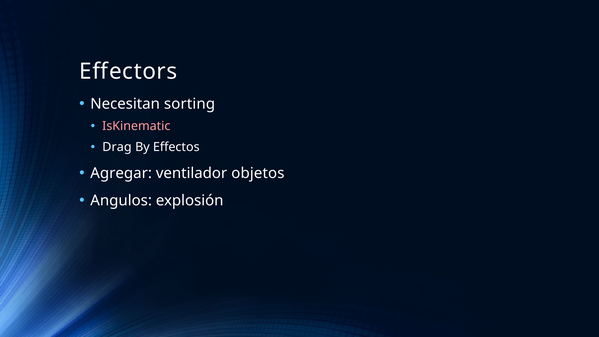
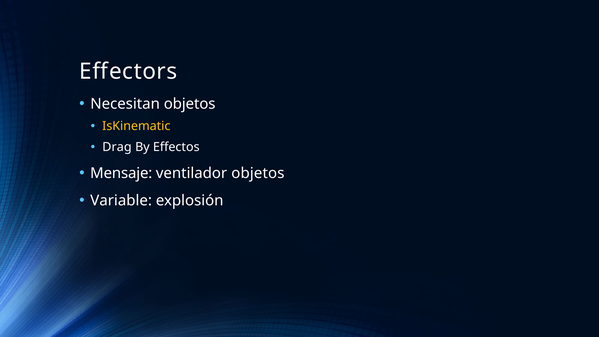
Necesitan sorting: sorting -> objetos
IsKinematic colour: pink -> yellow
Agregar: Agregar -> Mensaje
Angulos: Angulos -> Variable
